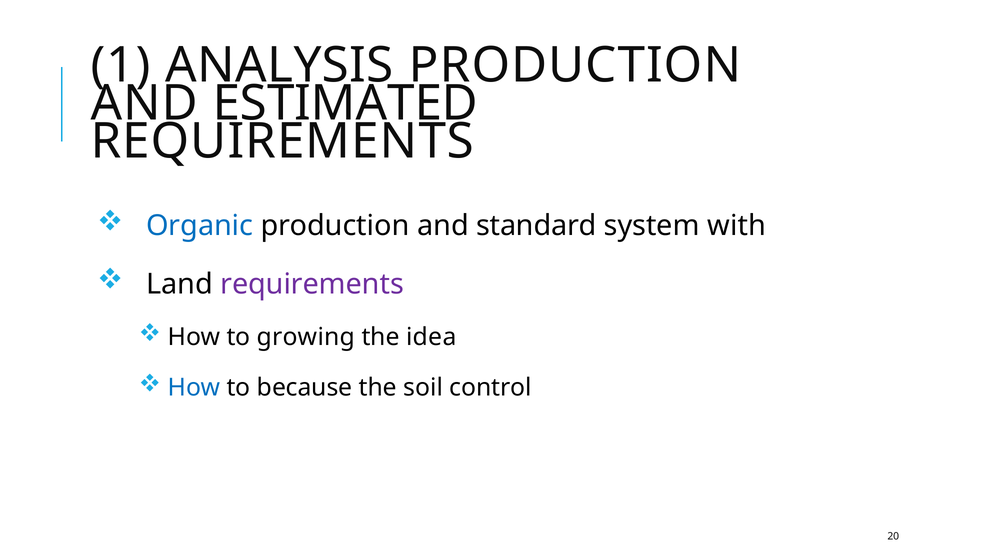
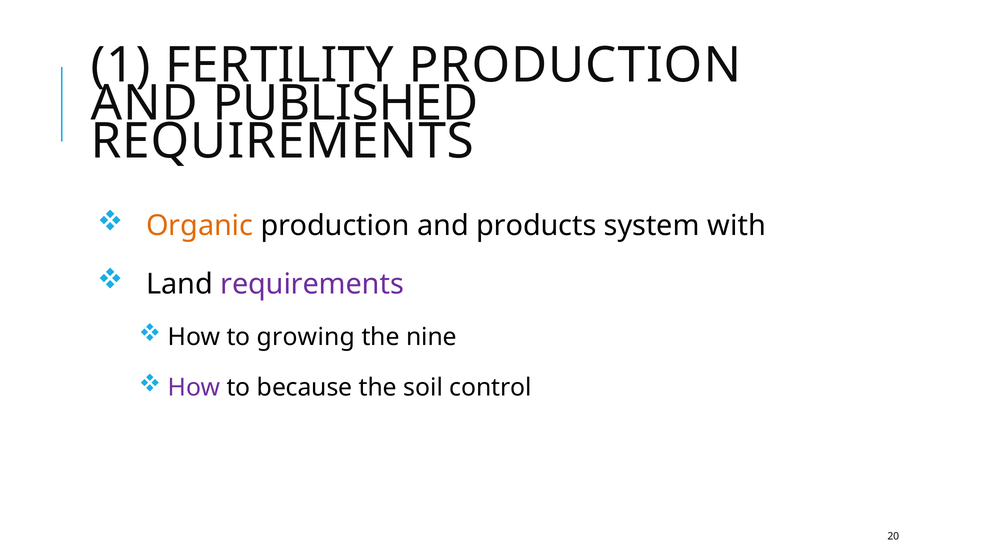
ANALYSIS: ANALYSIS -> FERTILITY
ESTIMATED: ESTIMATED -> PUBLISHED
Organic colour: blue -> orange
standard: standard -> products
idea: idea -> nine
How at (194, 388) colour: blue -> purple
